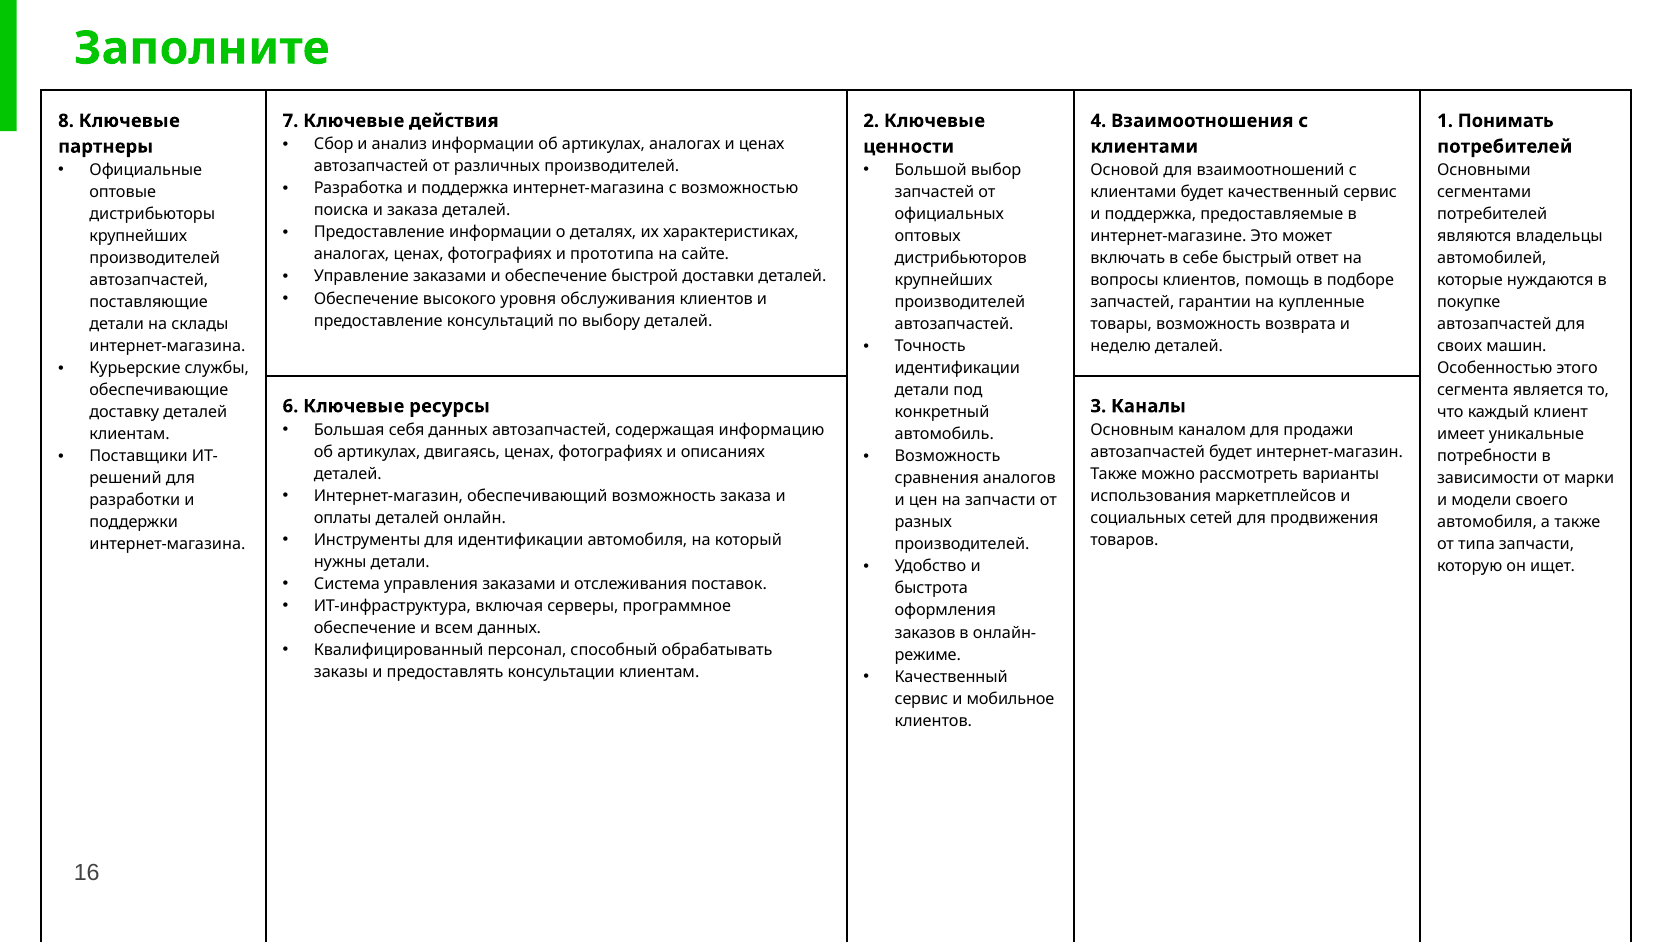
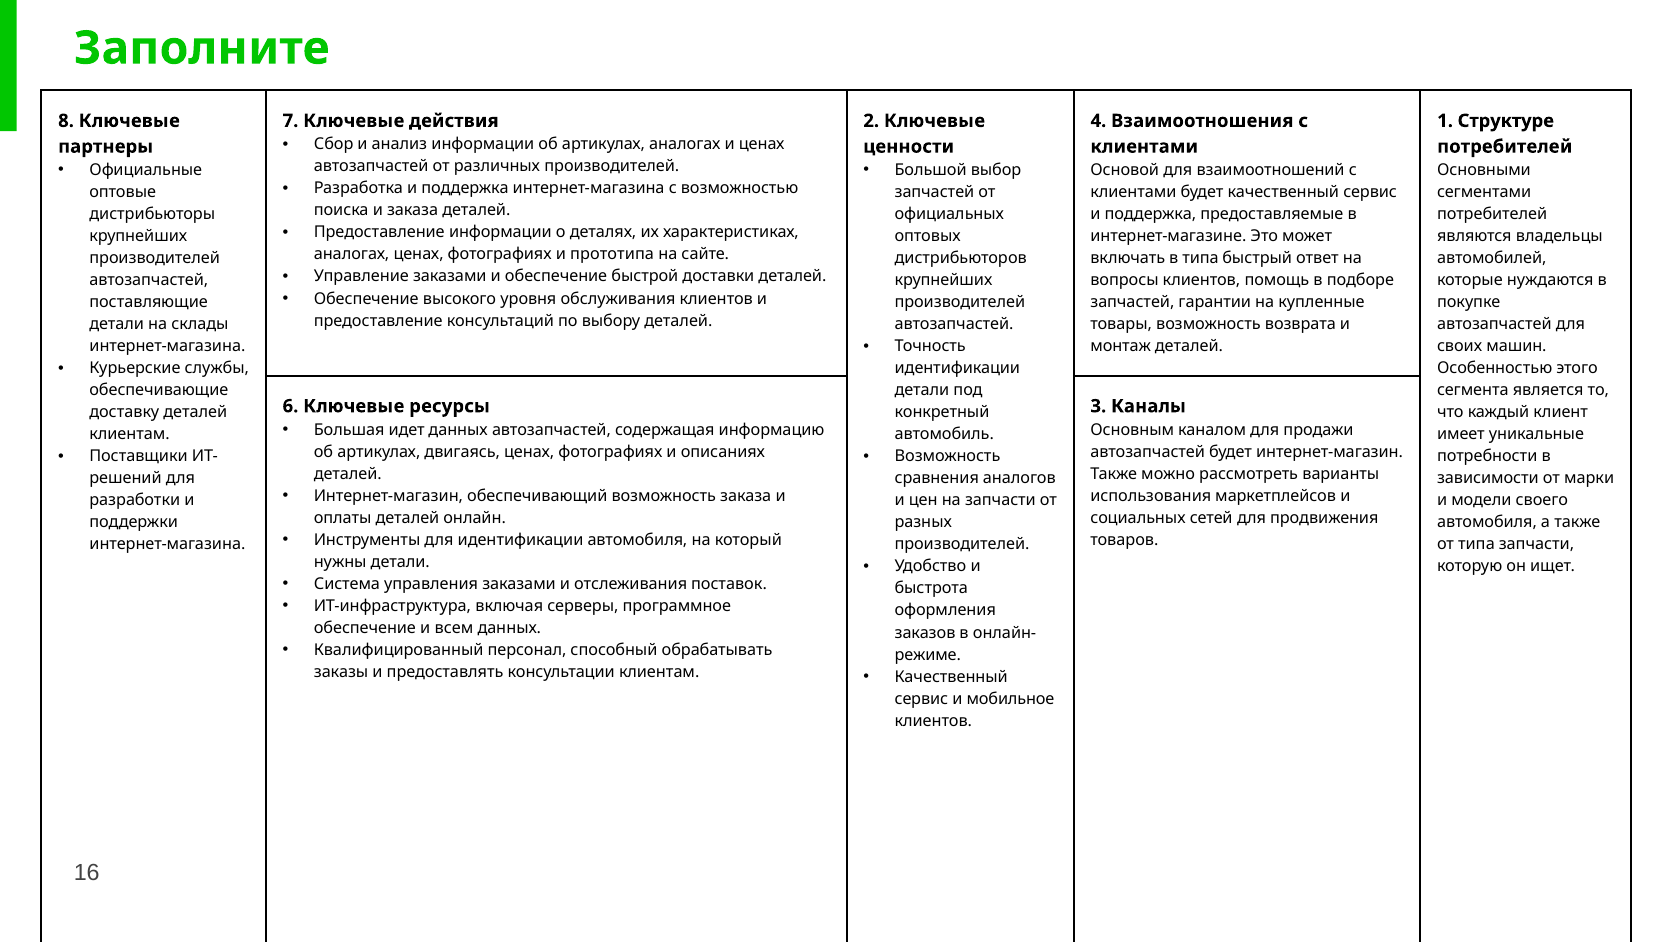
Понимать: Понимать -> Структуре
в себе: себе -> типа
неделю at (1121, 346): неделю -> монтаж
себя: себя -> идет
